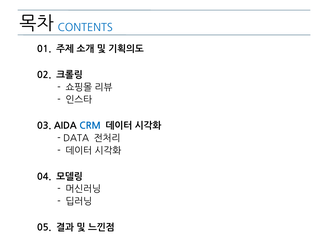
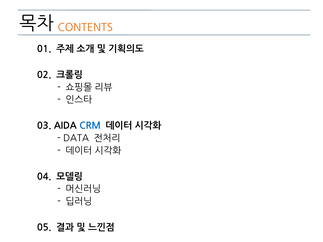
CONTENTS colour: blue -> orange
